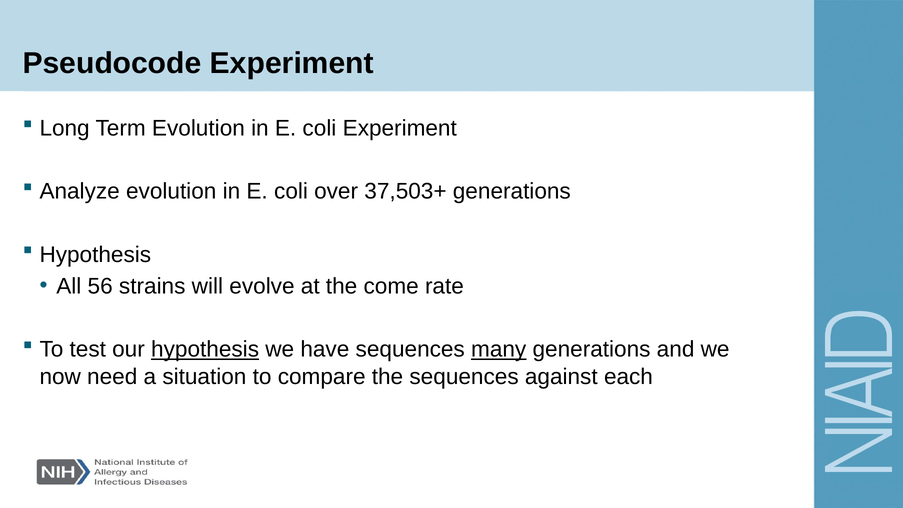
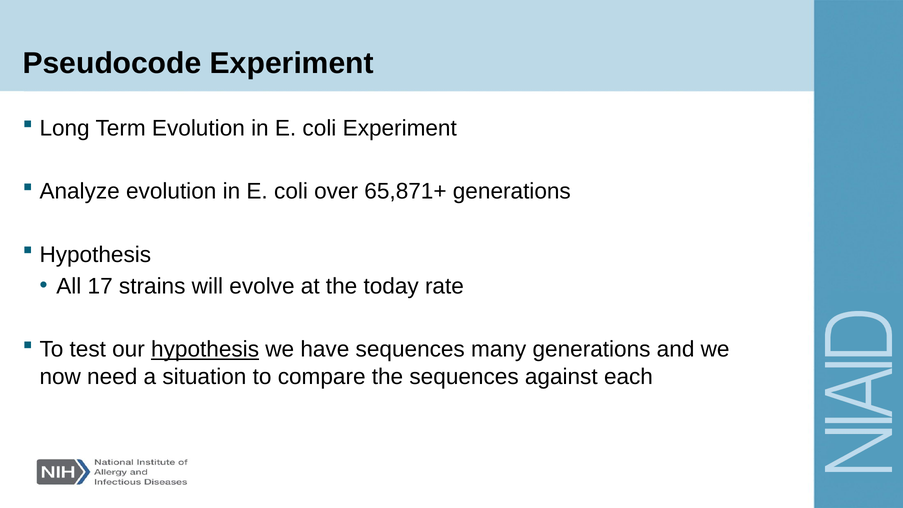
37,503+: 37,503+ -> 65,871+
56: 56 -> 17
come: come -> today
many underline: present -> none
